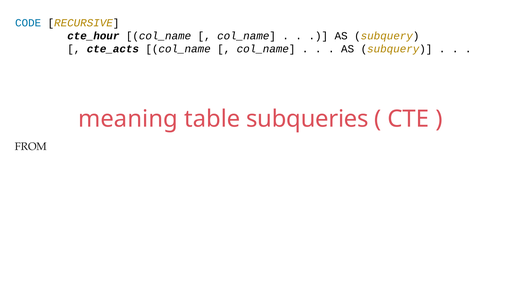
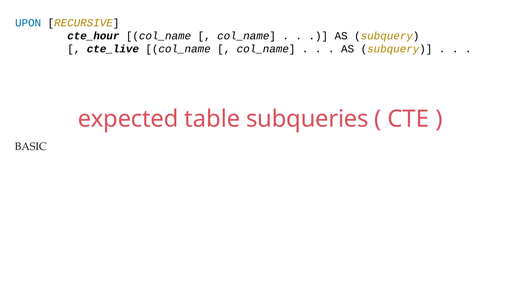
CODE: CODE -> UPON
cte_acts: cte_acts -> cte_live
meaning: meaning -> expected
FROM: FROM -> BASIC
